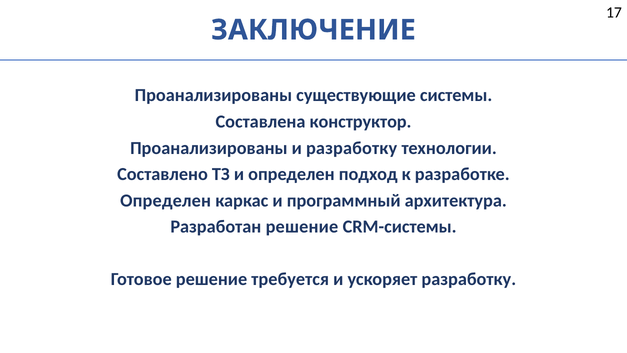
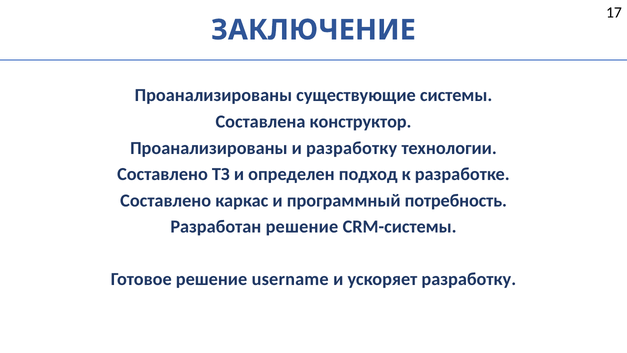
Определен at (166, 200): Определен -> Составлено
архитектура: архитектура -> потребность
требуется: требуется -> username
